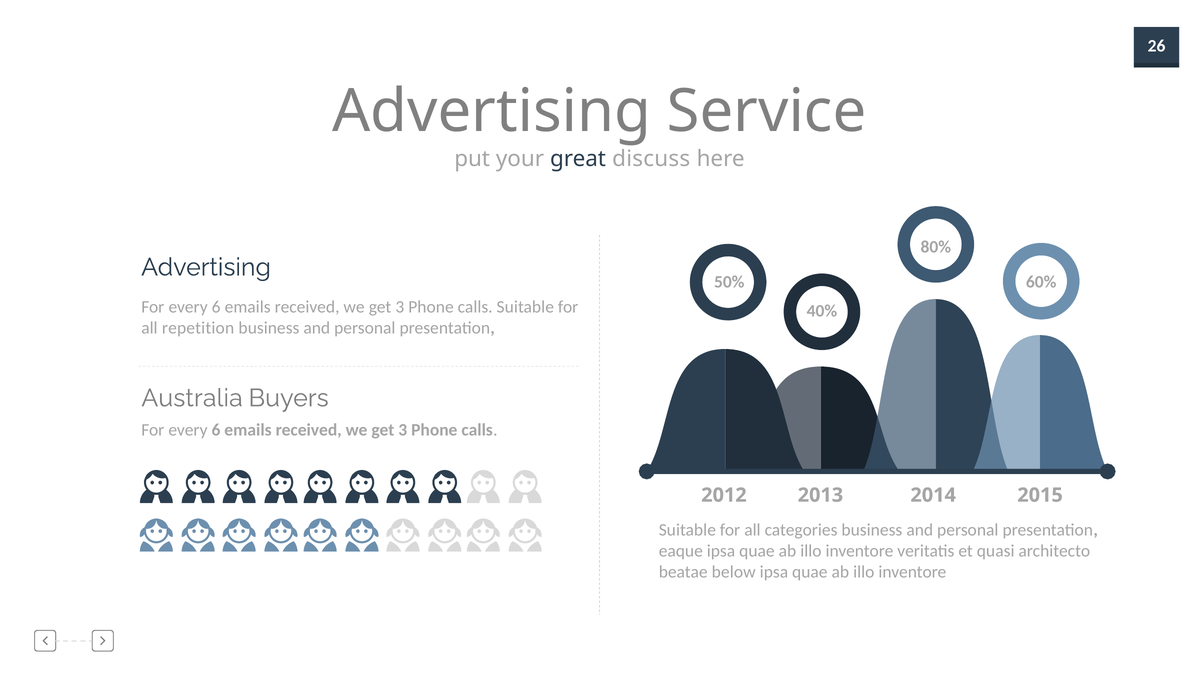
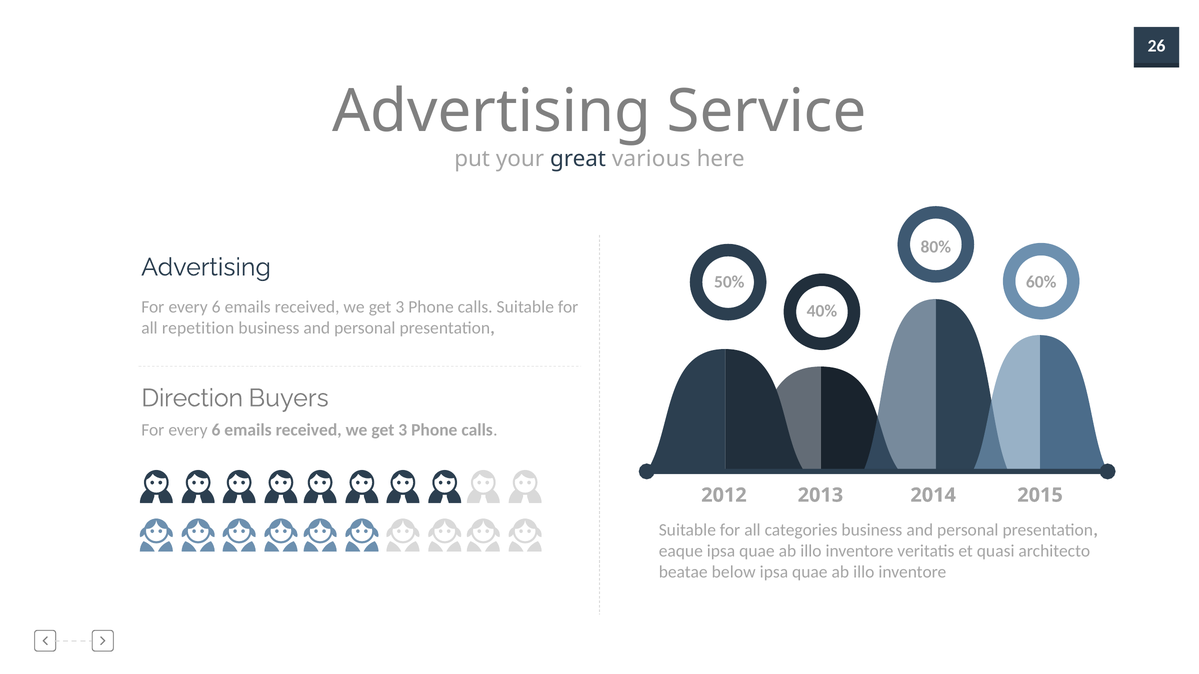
discuss: discuss -> various
Australia: Australia -> Direction
